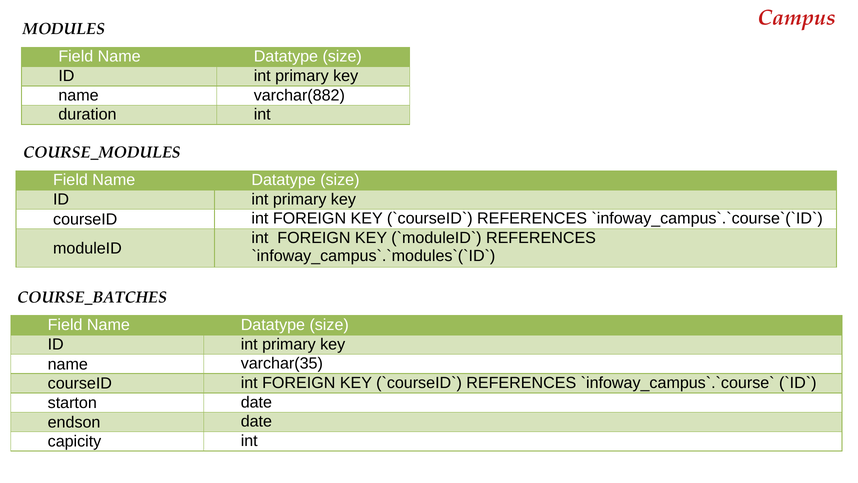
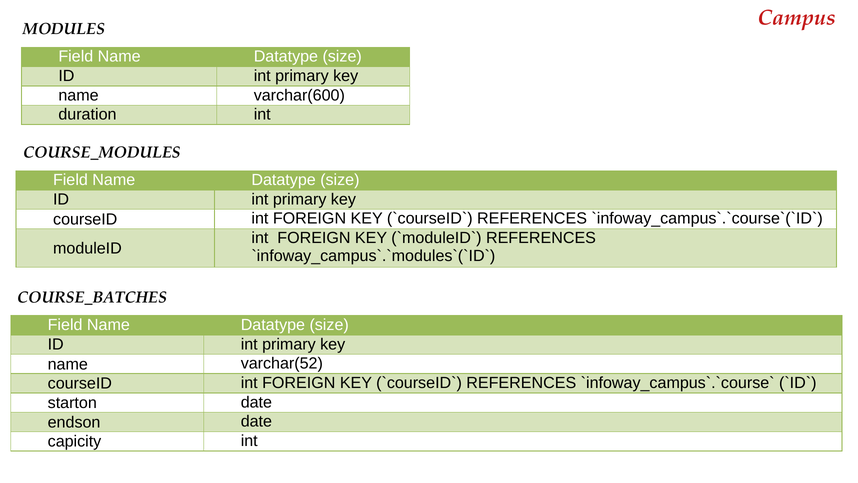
varchar(882: varchar(882 -> varchar(600
varchar(35: varchar(35 -> varchar(52
